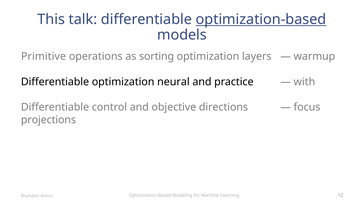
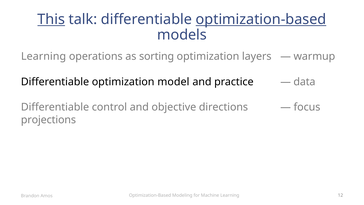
This underline: none -> present
Primitive at (44, 56): Primitive -> Learning
neural: neural -> model
with: with -> data
